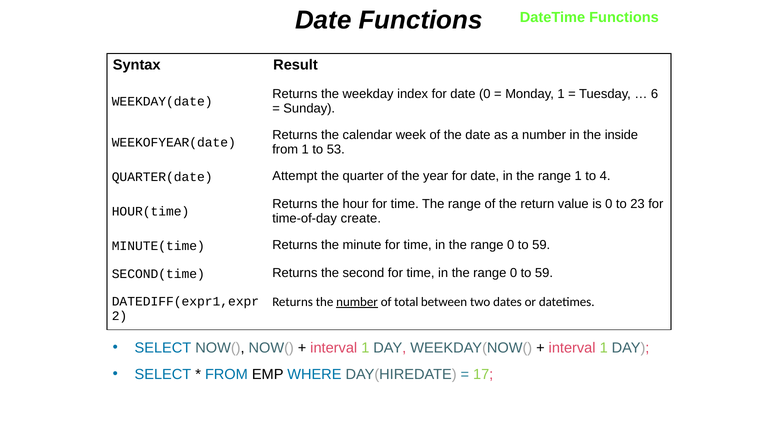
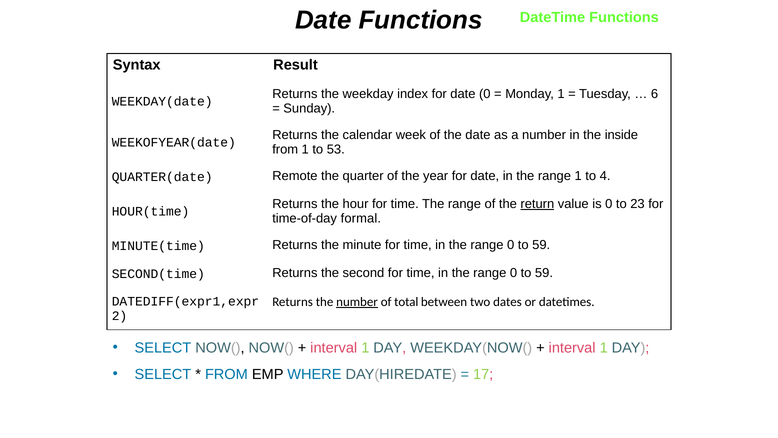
Attempt: Attempt -> Remote
return underline: none -> present
create: create -> formal
